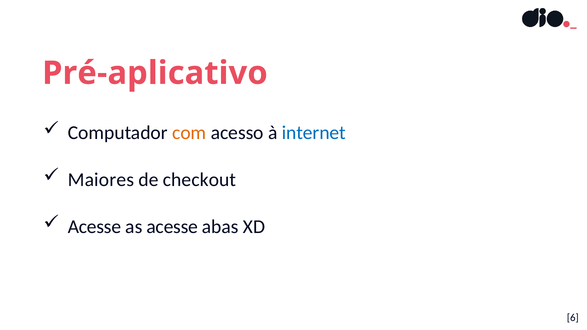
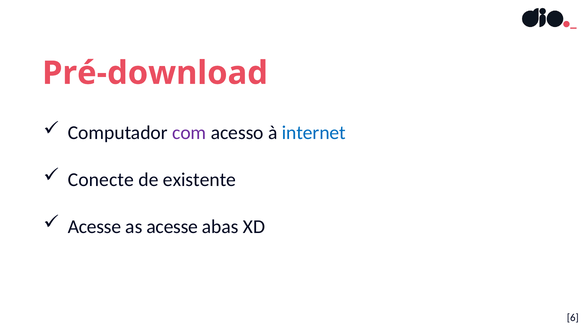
Pré-aplicativo: Pré-aplicativo -> Pré-download
com colour: orange -> purple
Maiores: Maiores -> Conecte
checkout: checkout -> existente
